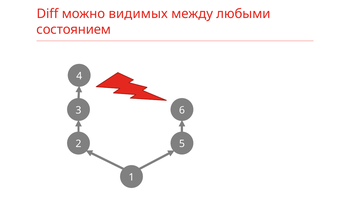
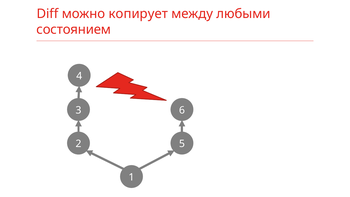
видимых: видимых -> копирует
